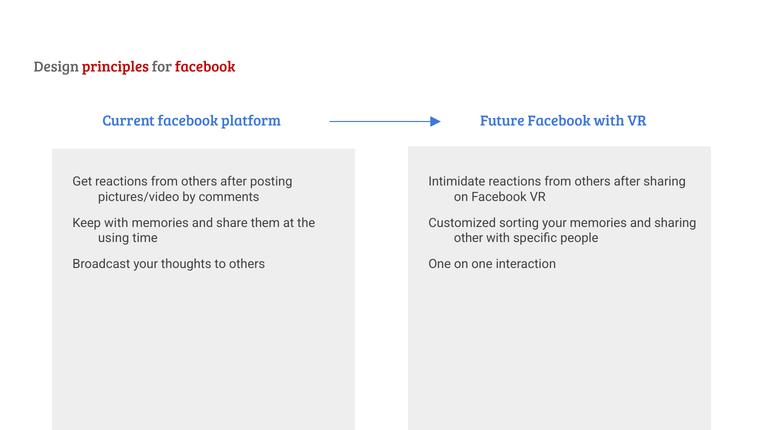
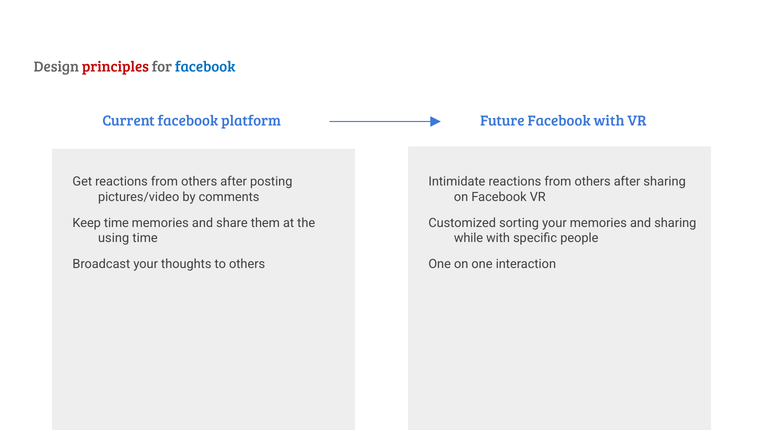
facebook at (205, 67) colour: red -> blue
Keep with: with -> time
other: other -> while
